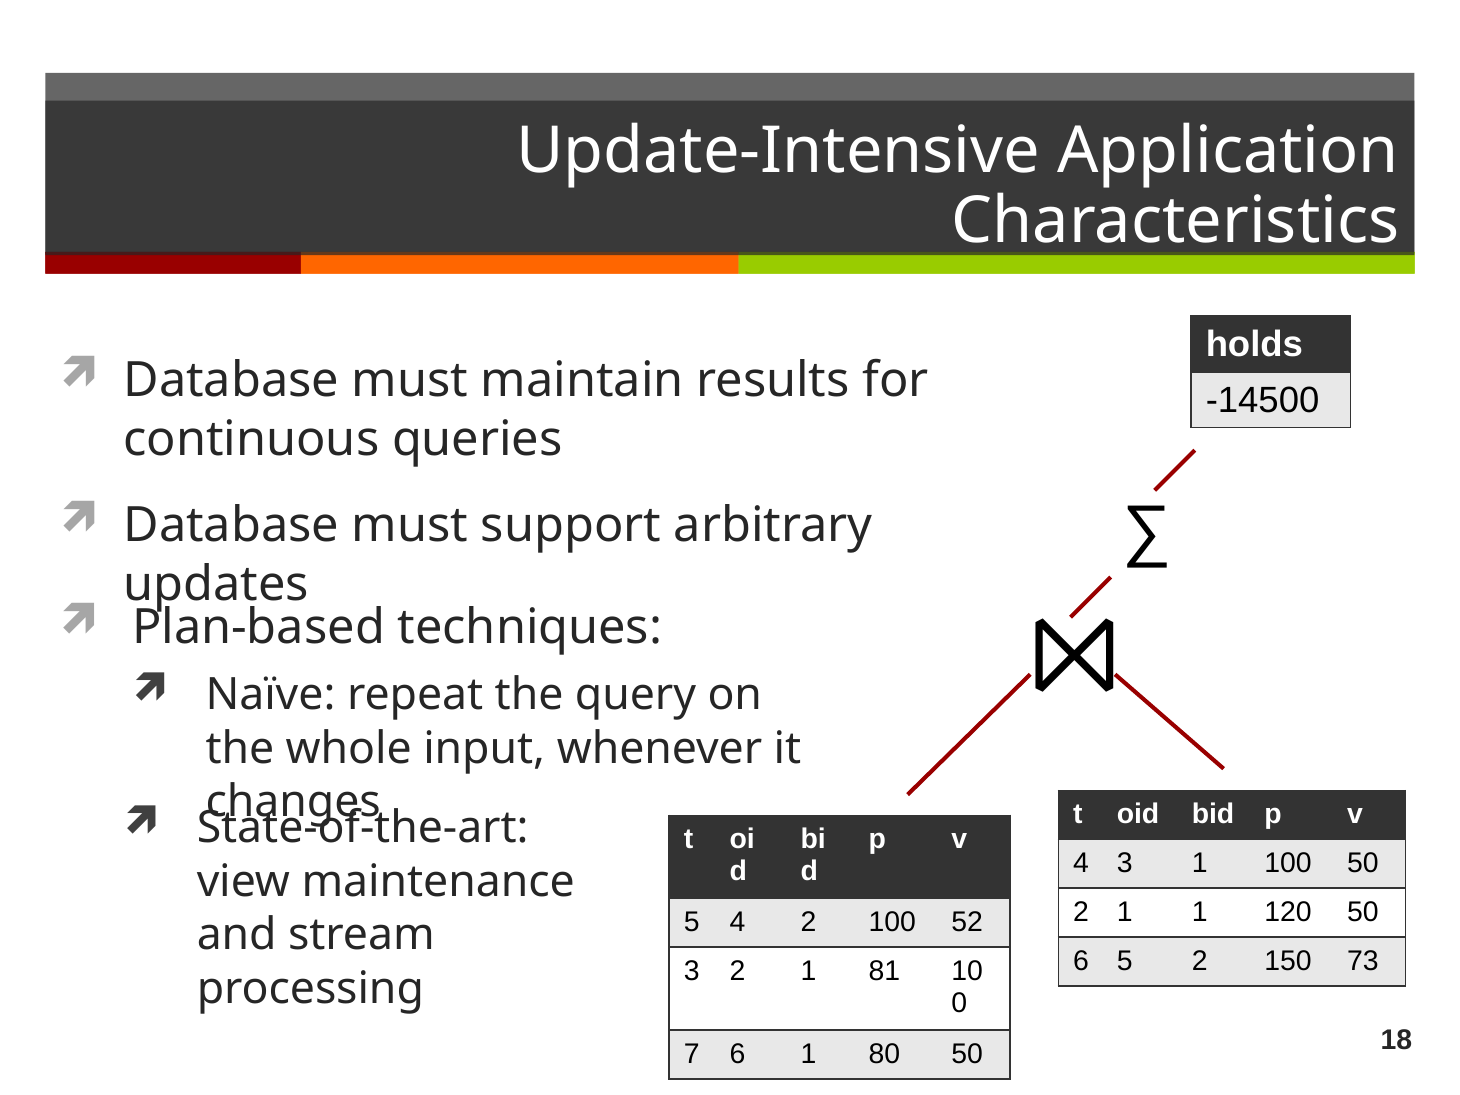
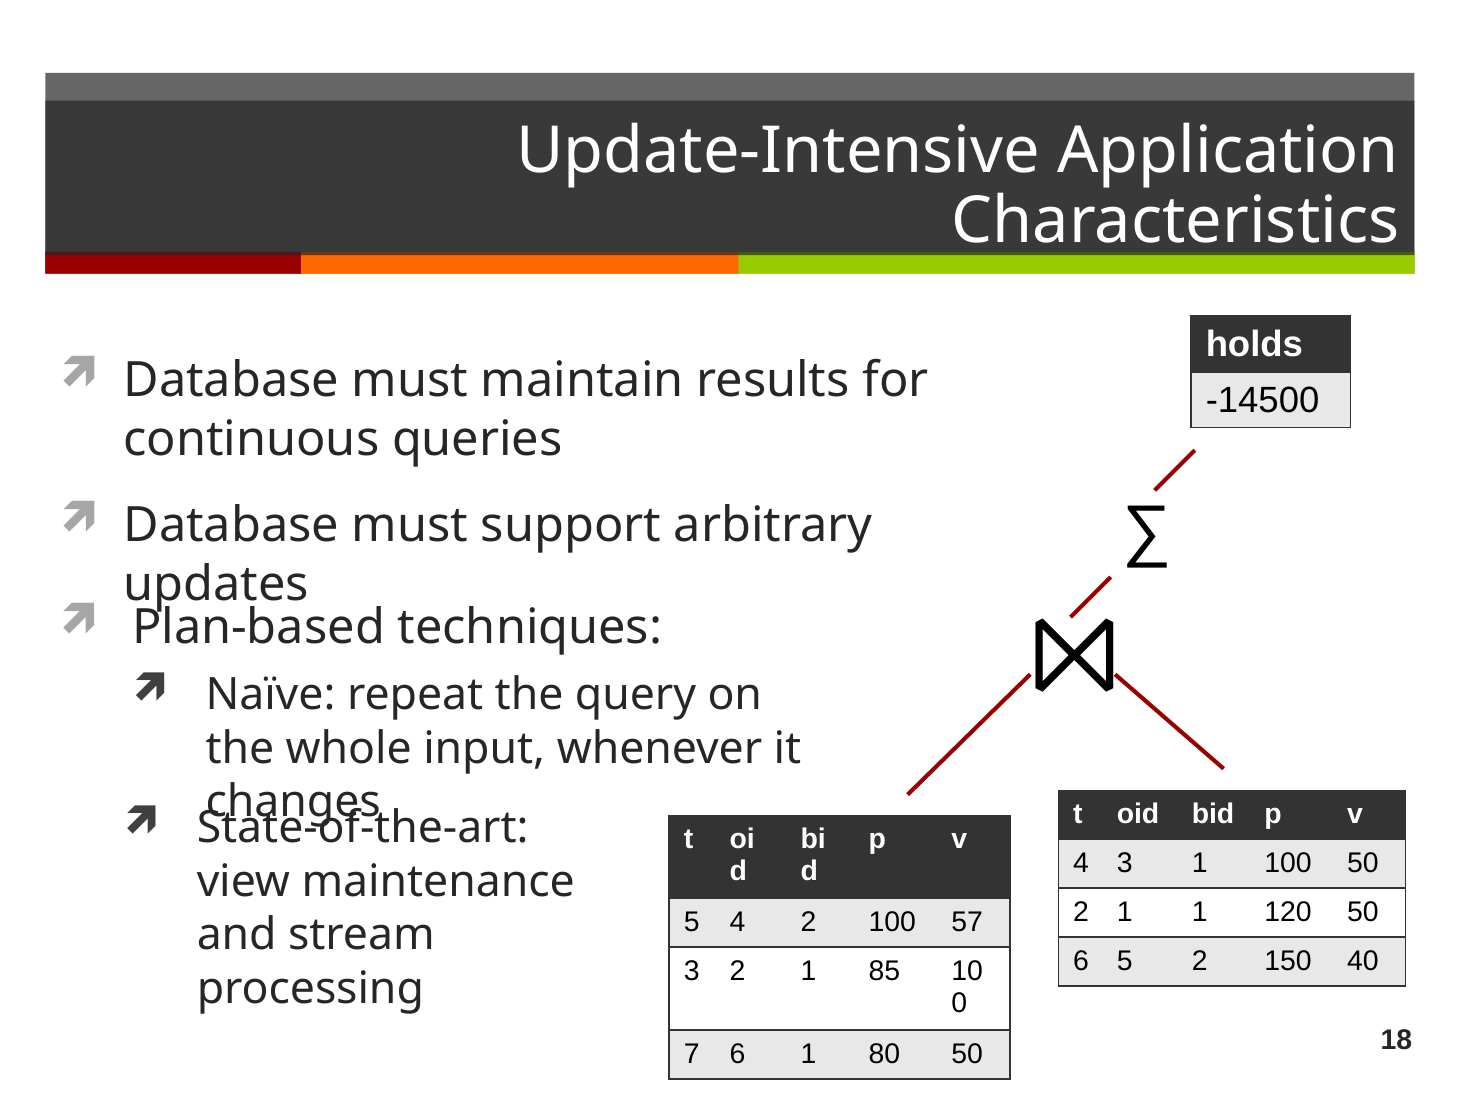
52: 52 -> 57
73: 73 -> 40
81: 81 -> 85
